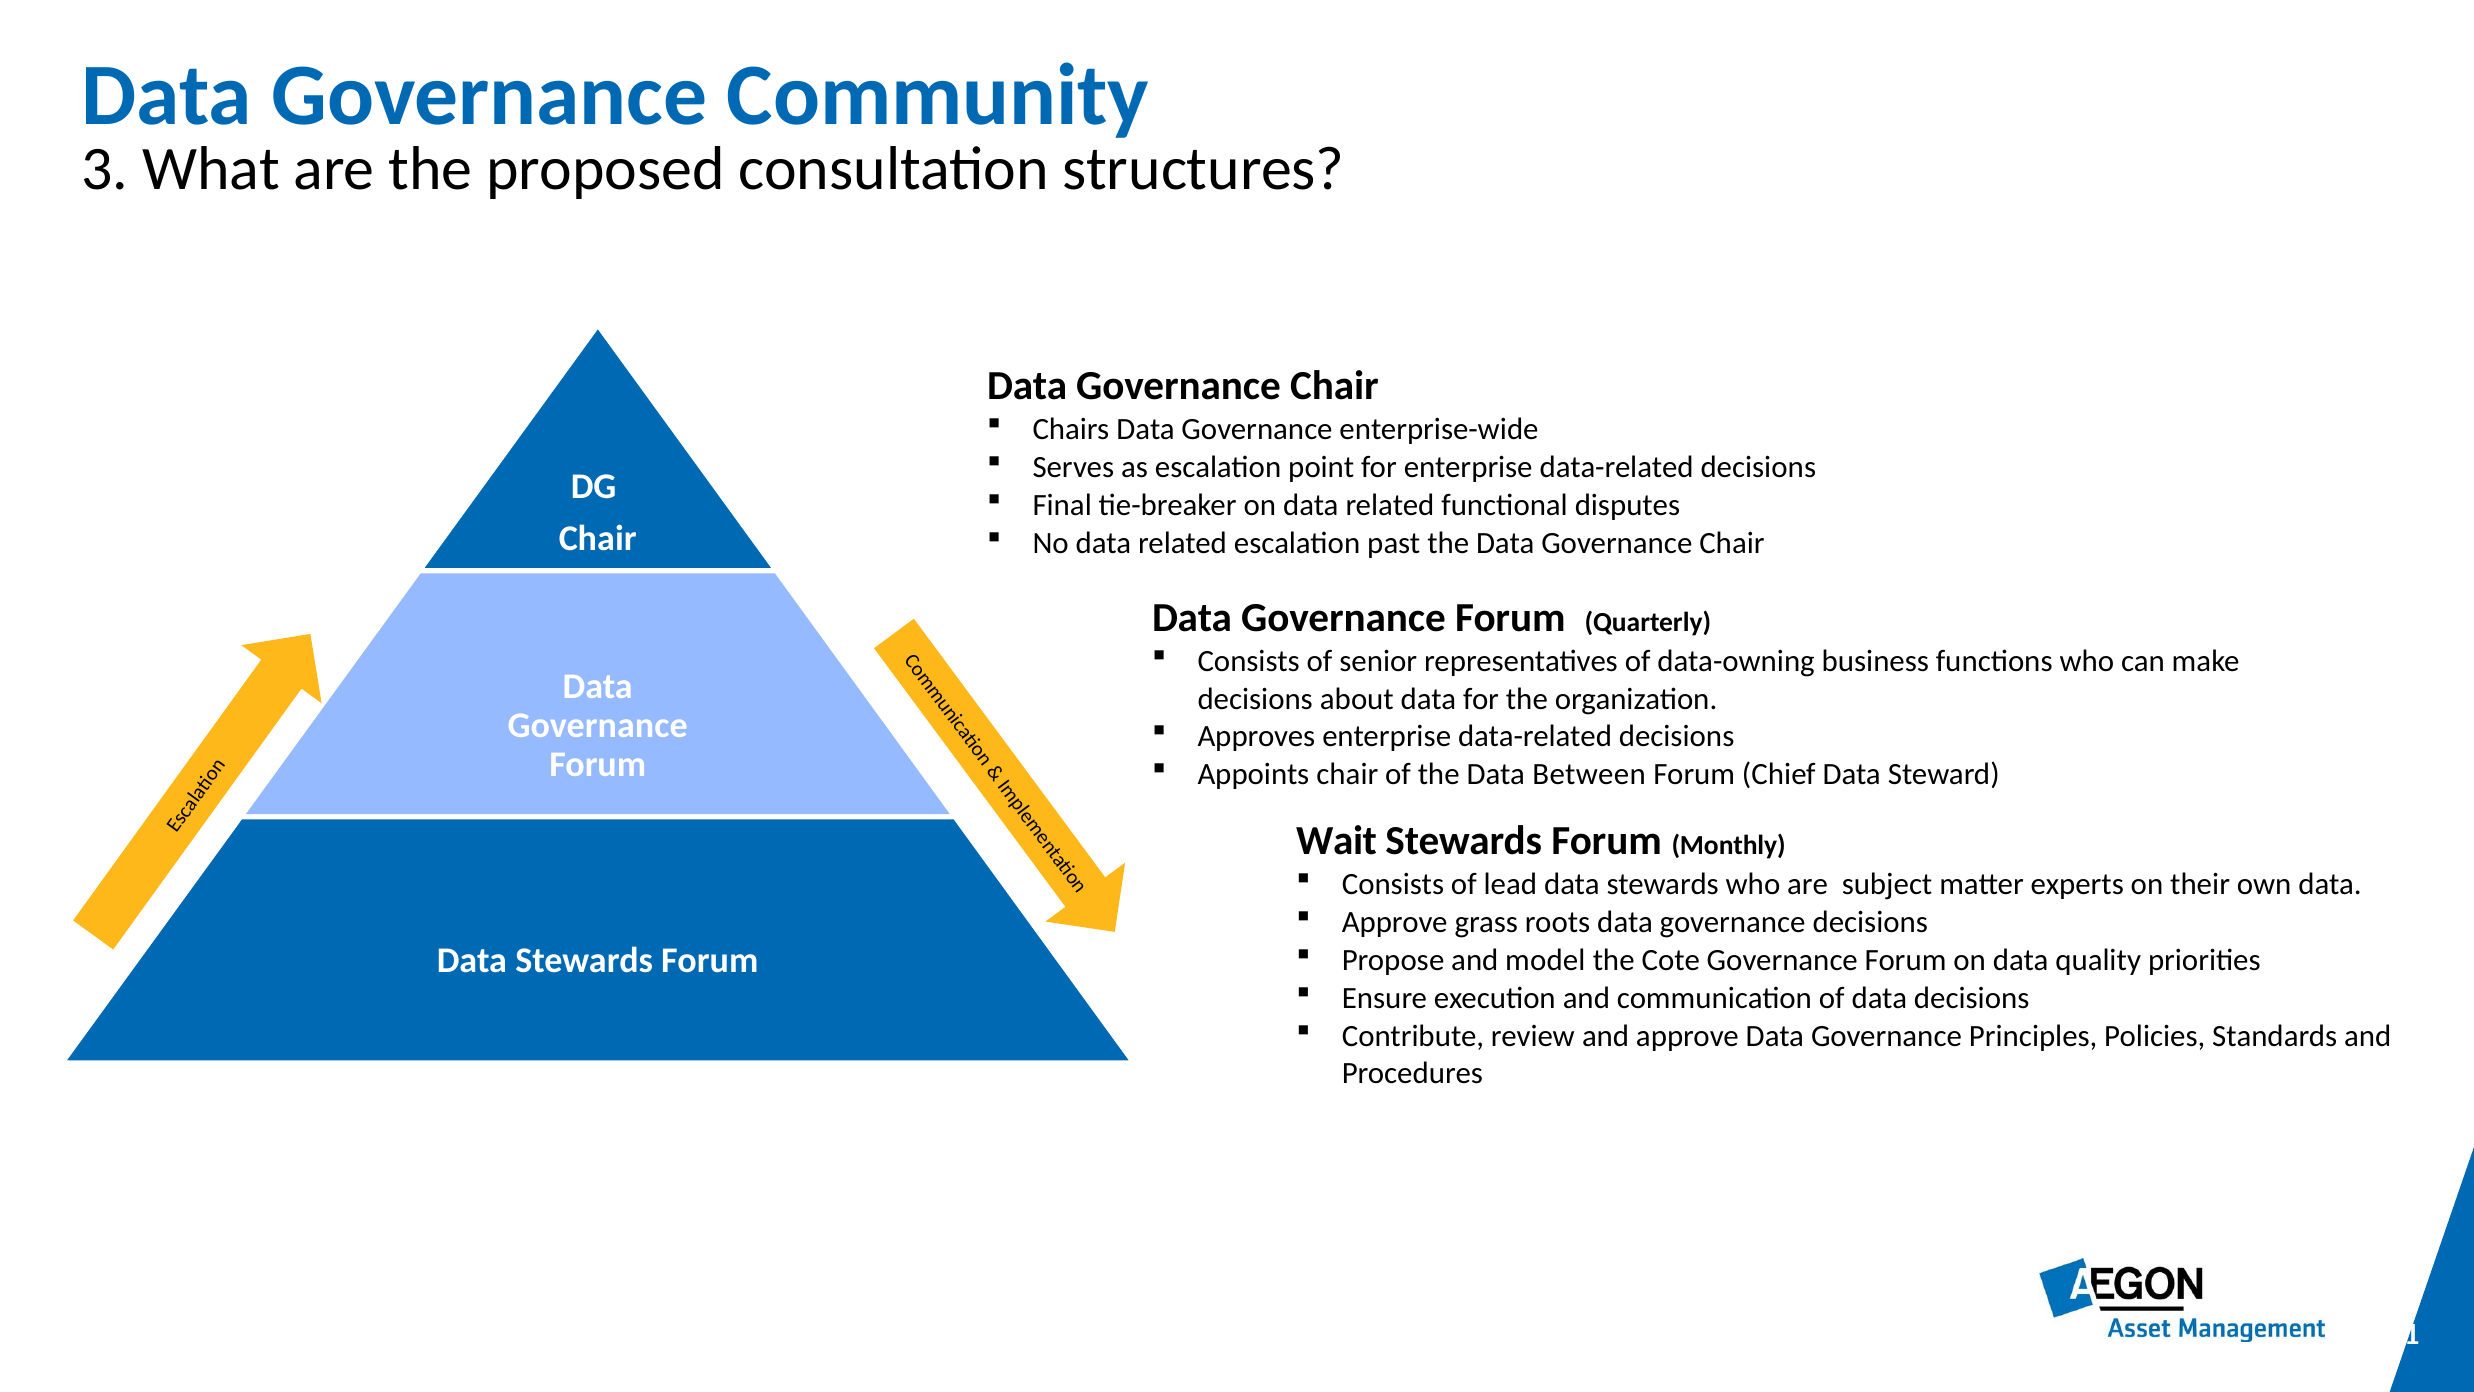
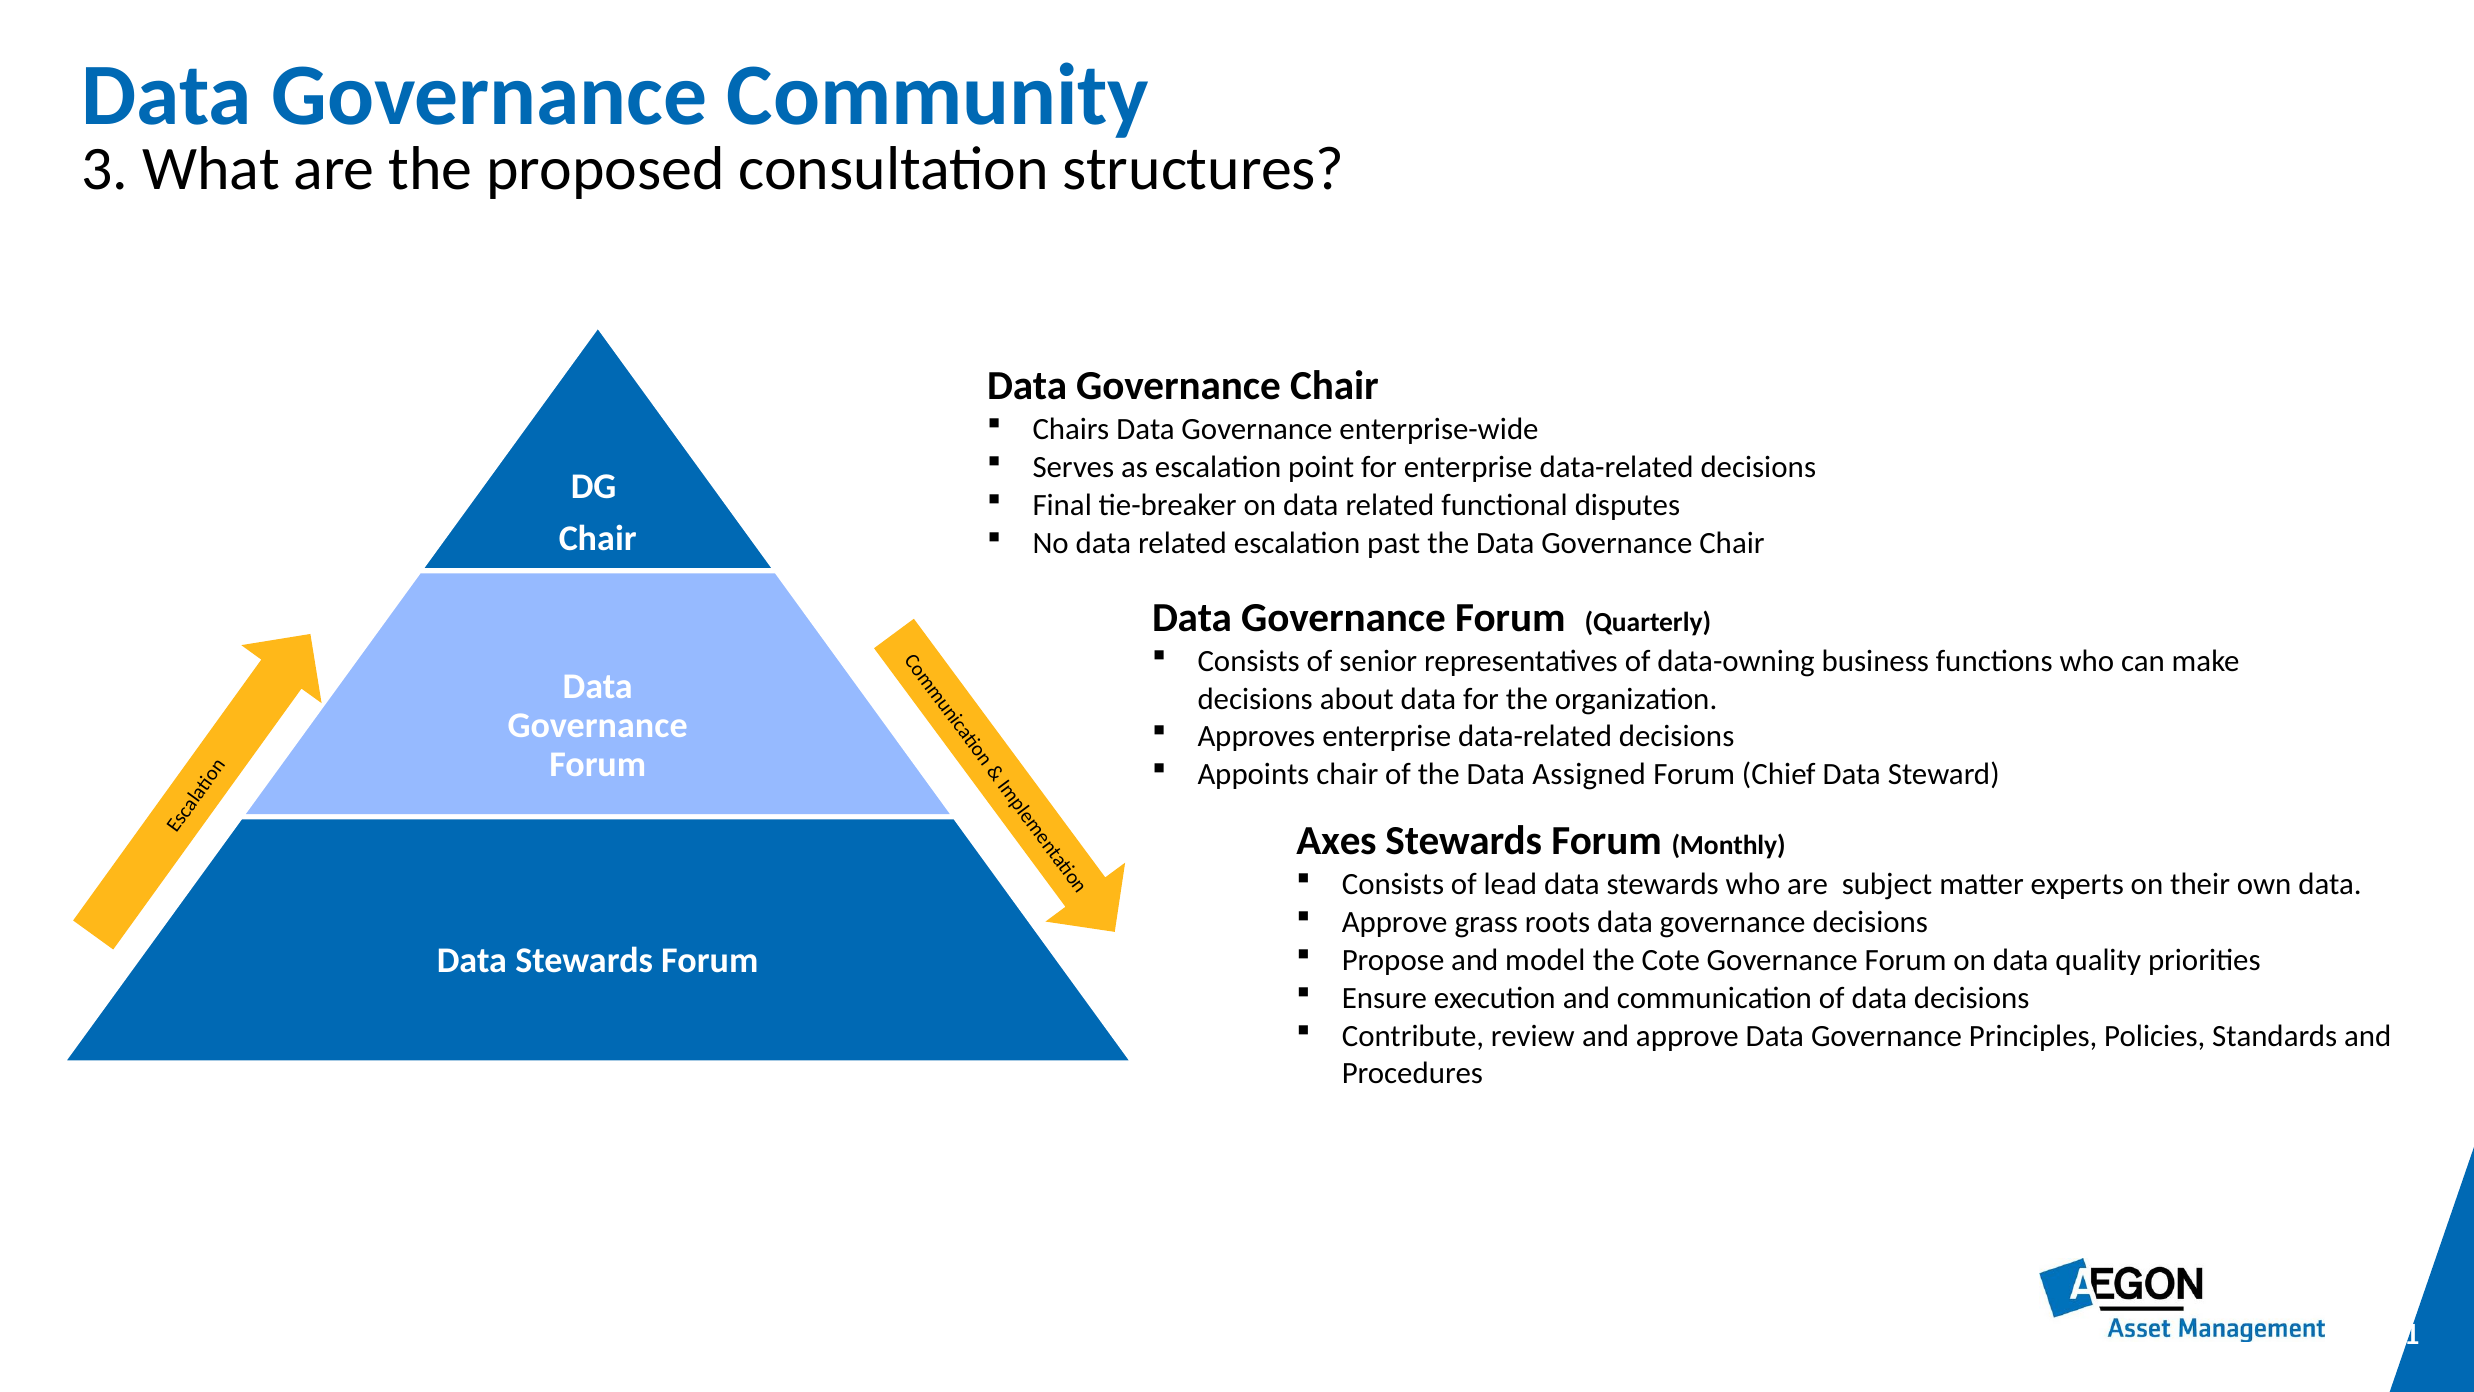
Between: Between -> Assigned
Wait: Wait -> Axes
